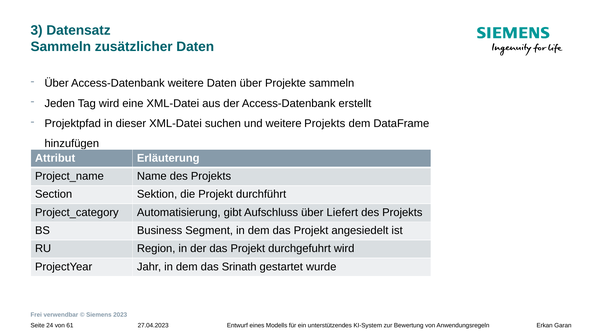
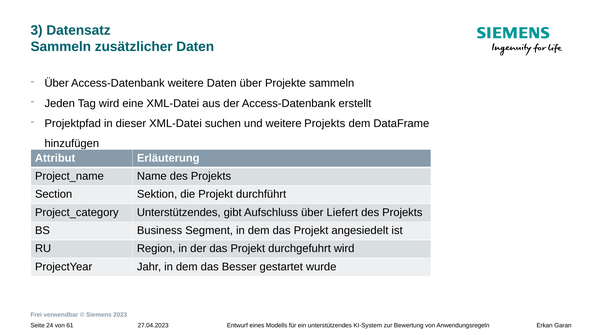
Automatisierung at (179, 212): Automatisierung -> Unterstützendes
Srinath: Srinath -> Besser
